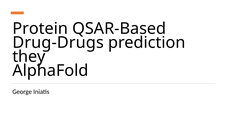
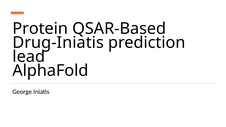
Drug-Drugs: Drug-Drugs -> Drug-Iniatis
they: they -> lead
